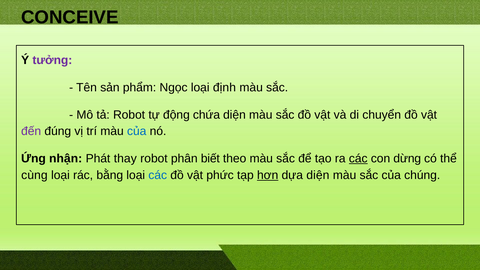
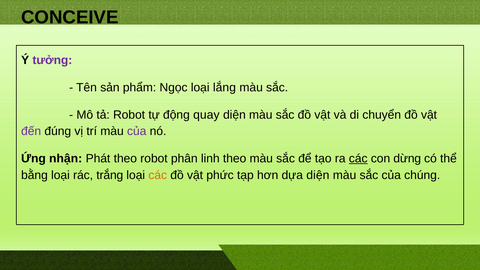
định: định -> lắng
chứa: chứa -> quay
của at (137, 131) colour: blue -> purple
Phát thay: thay -> theo
biết: biết -> linh
cùng: cùng -> bằng
bằng: bằng -> trắng
các at (158, 175) colour: blue -> orange
hơn underline: present -> none
